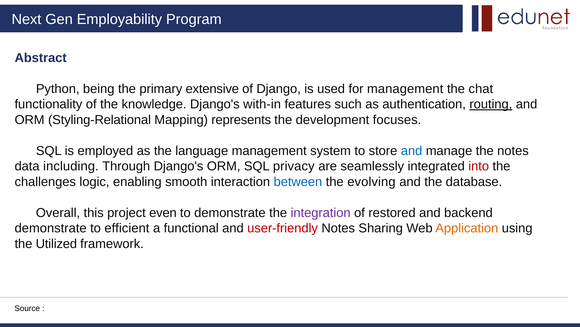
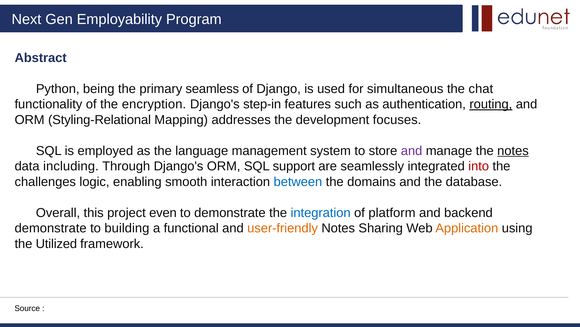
extensive: extensive -> seamless
for management: management -> simultaneous
knowledge: knowledge -> encryption
with-in: with-in -> step-in
represents: represents -> addresses
and at (412, 150) colour: blue -> purple
notes at (513, 150) underline: none -> present
privacy: privacy -> support
evolving: evolving -> domains
integration colour: purple -> blue
restored: restored -> platform
efficient: efficient -> building
user-friendly colour: red -> orange
